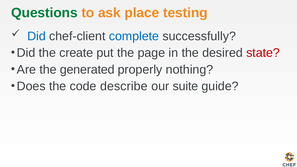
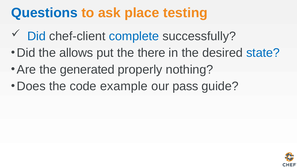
Questions colour: green -> blue
create: create -> allows
page: page -> there
state colour: red -> blue
describe: describe -> example
suite: suite -> pass
